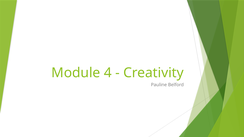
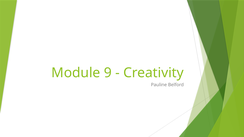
4: 4 -> 9
